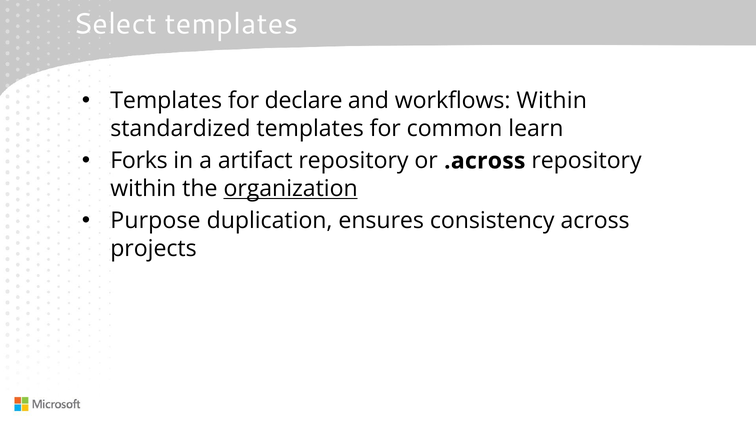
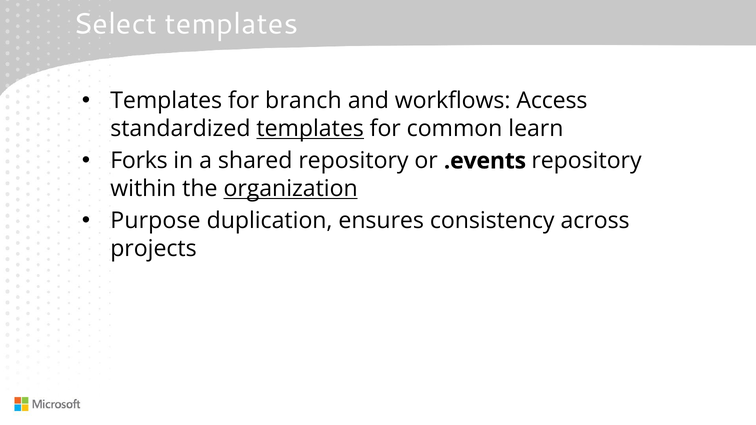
declare: declare -> branch
workflows Within: Within -> Access
templates at (310, 129) underline: none -> present
artifact: artifact -> shared
.across: .across -> .events
